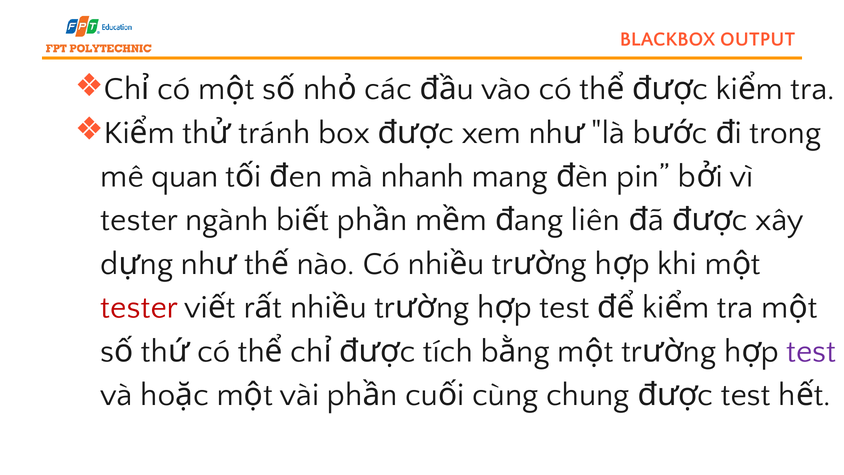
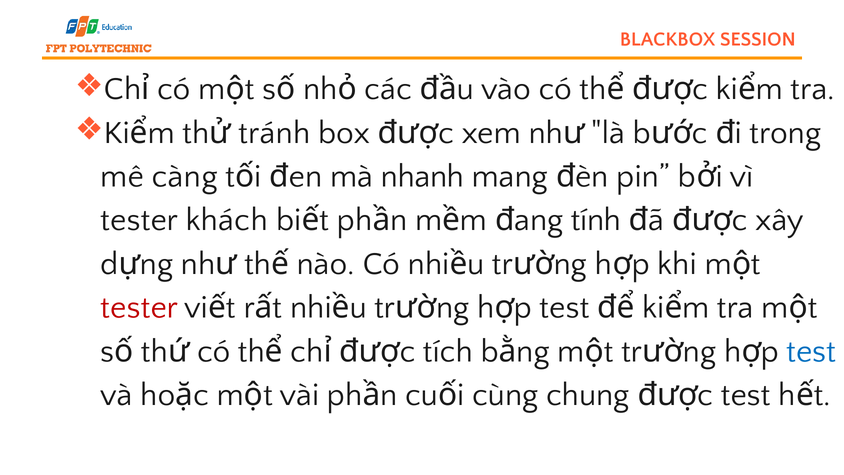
OUTPUT: OUTPUT -> SESSION
quan: quan -> càng
ngành: ngành -> khách
liên: liên -> tính
test at (811, 351) colour: purple -> blue
